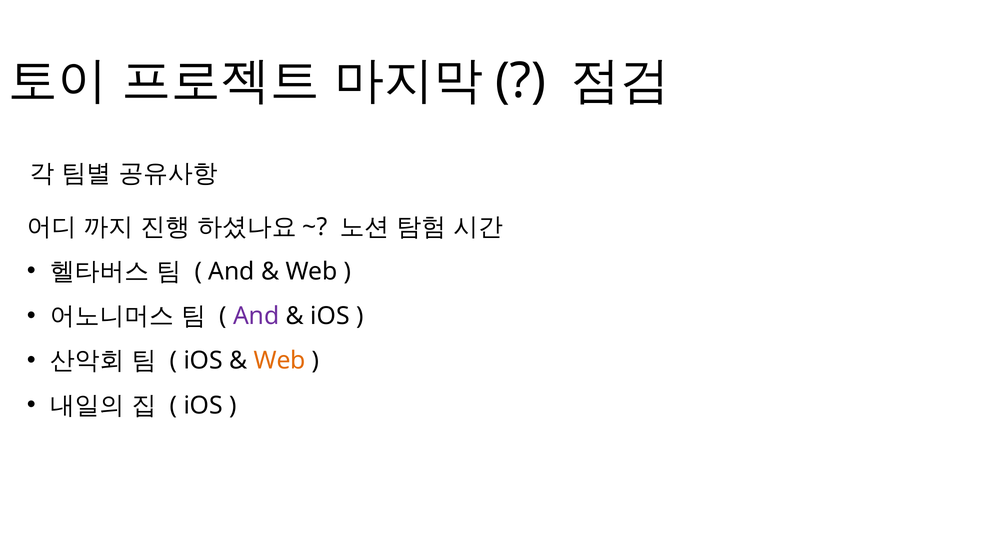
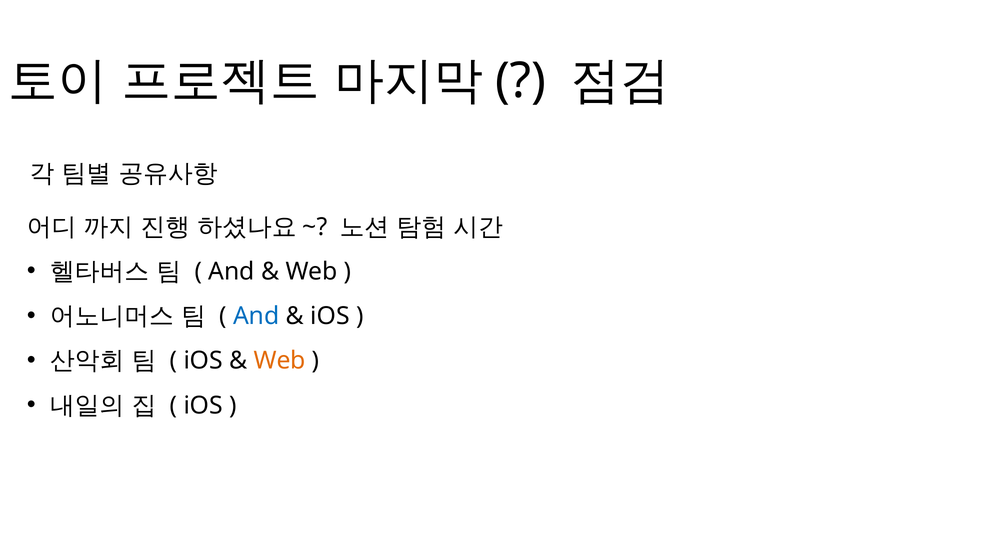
And at (256, 316) colour: purple -> blue
